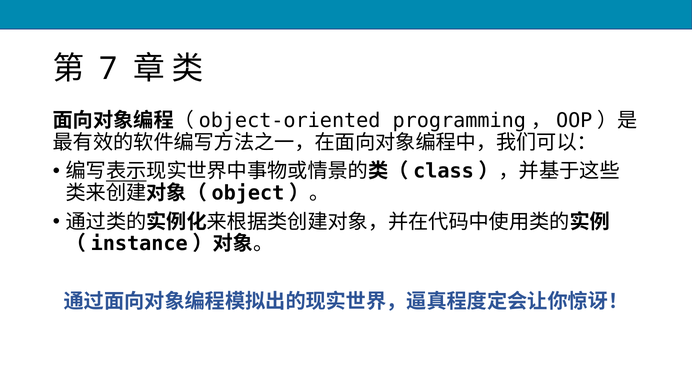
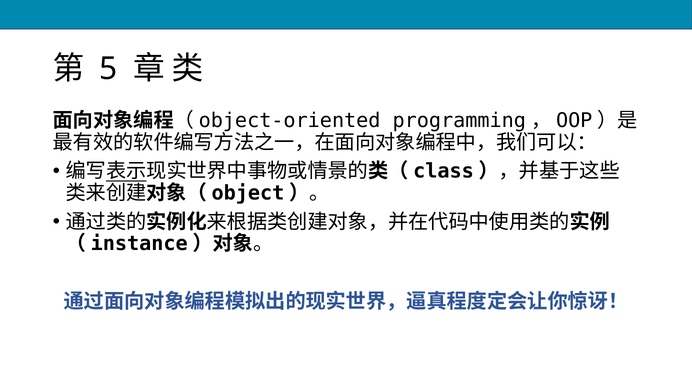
7: 7 -> 5
